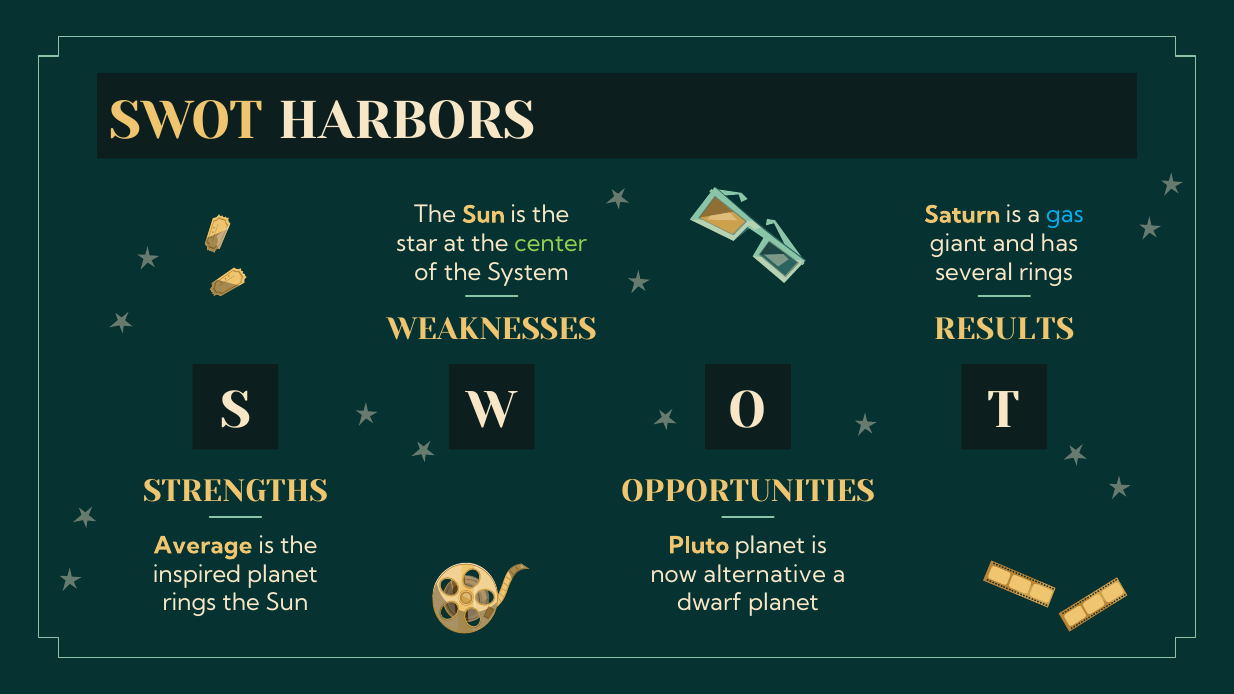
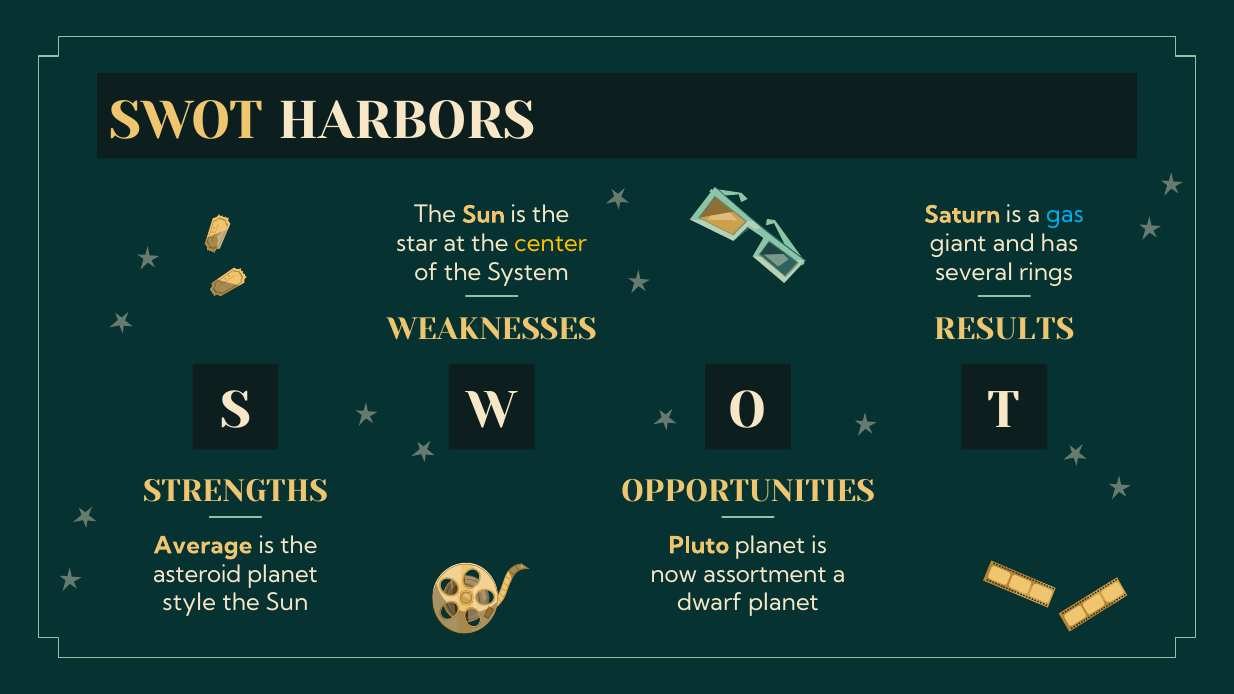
center colour: light green -> yellow
inspired: inspired -> asteroid
alternative: alternative -> assortment
rings at (189, 603): rings -> style
